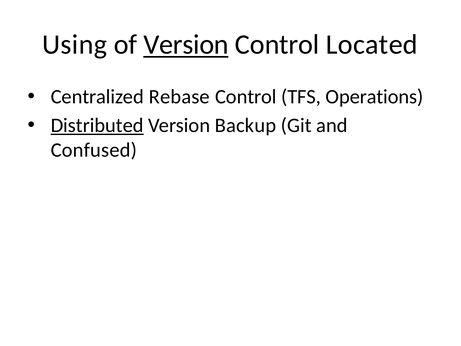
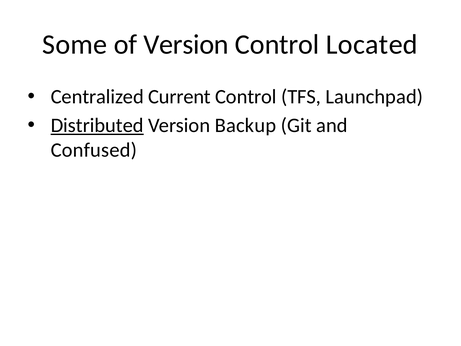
Using: Using -> Some
Version at (186, 45) underline: present -> none
Rebase: Rebase -> Current
Operations: Operations -> Launchpad
